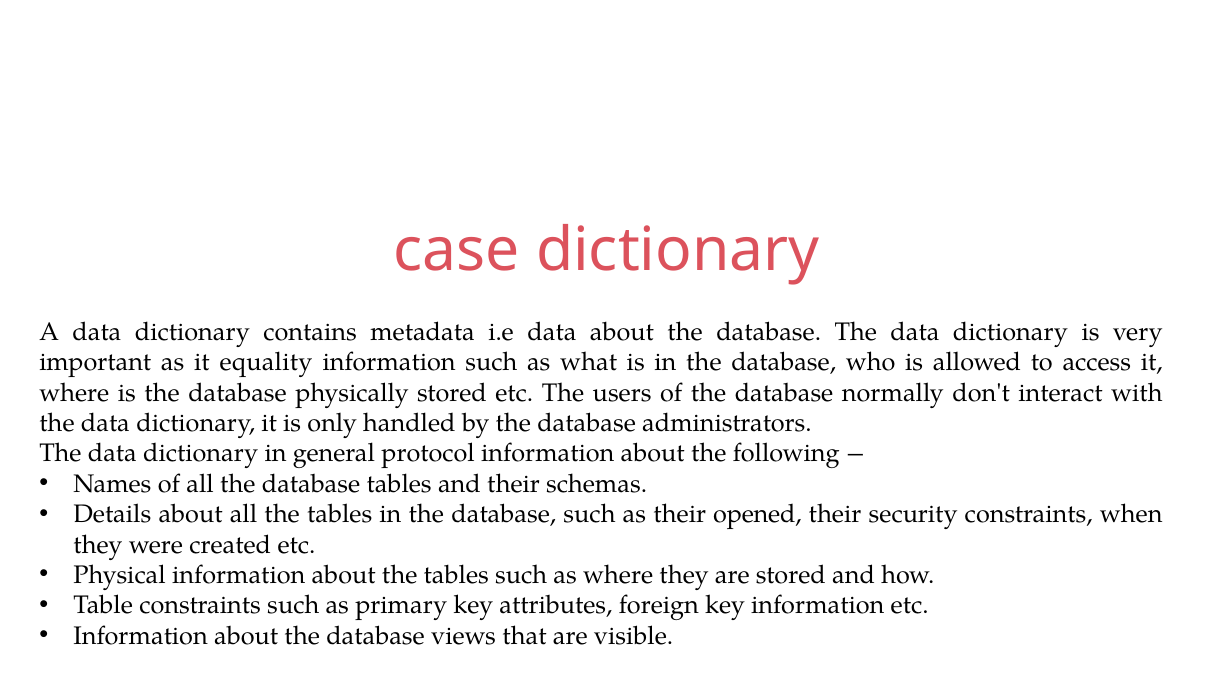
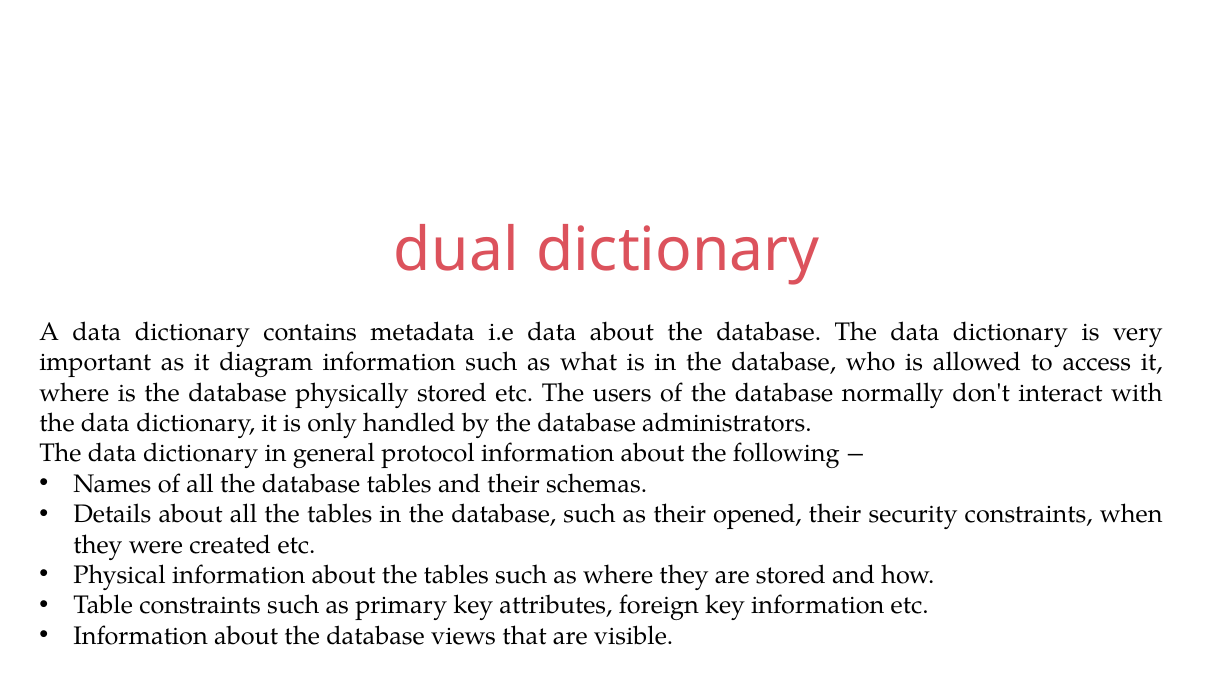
case: case -> dual
equality: equality -> diagram
